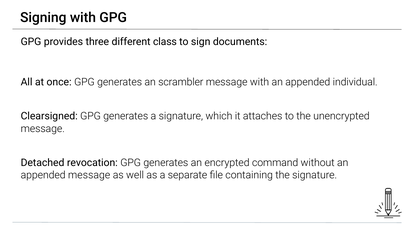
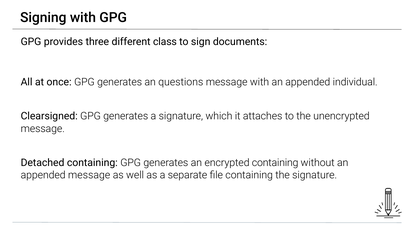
scrambler: scrambler -> questions
Detached revocation: revocation -> containing
encrypted command: command -> containing
